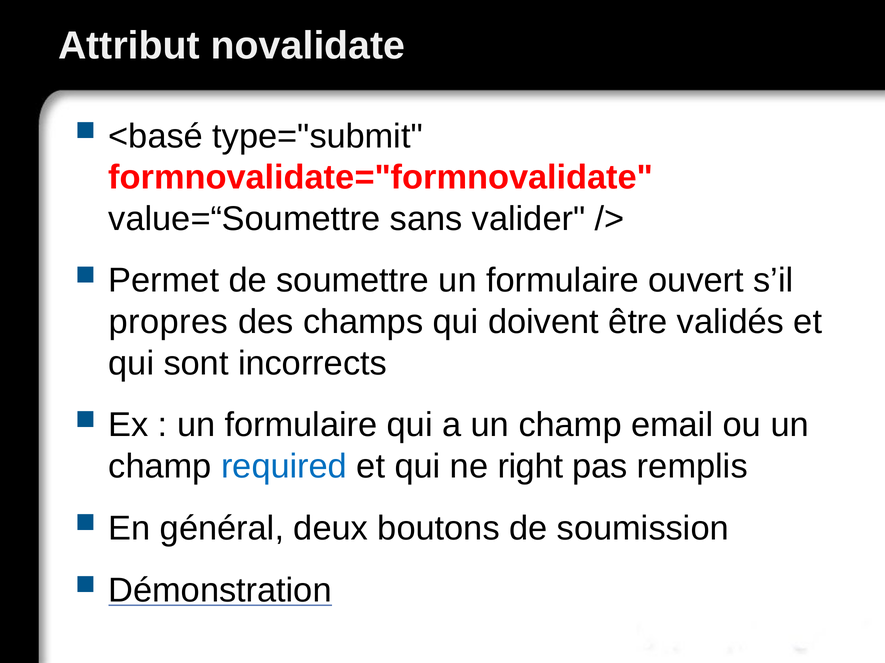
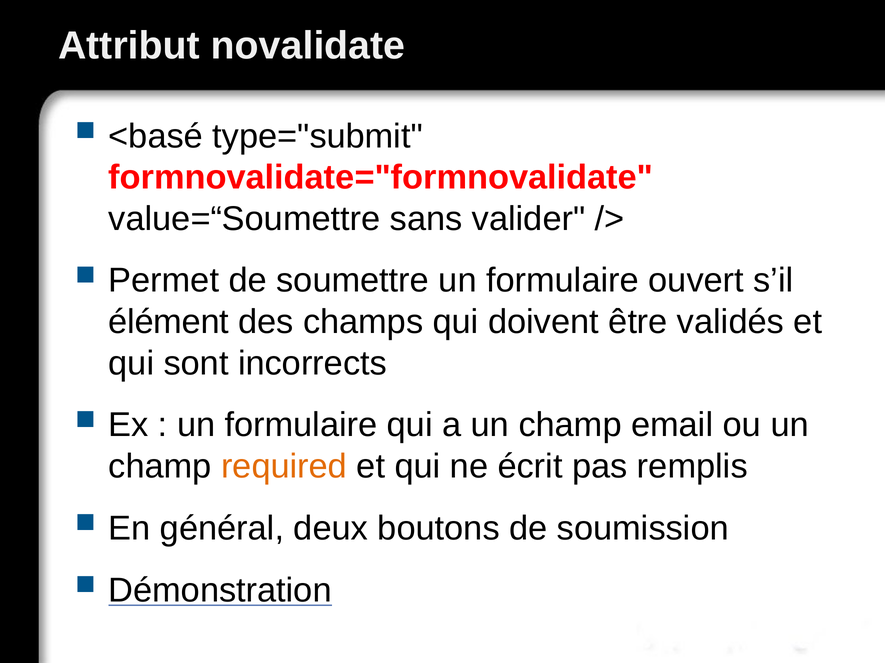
propres: propres -> élément
required colour: blue -> orange
right: right -> écrit
